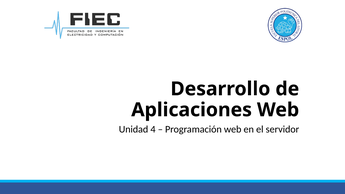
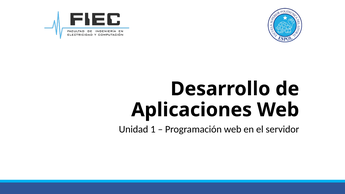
4: 4 -> 1
